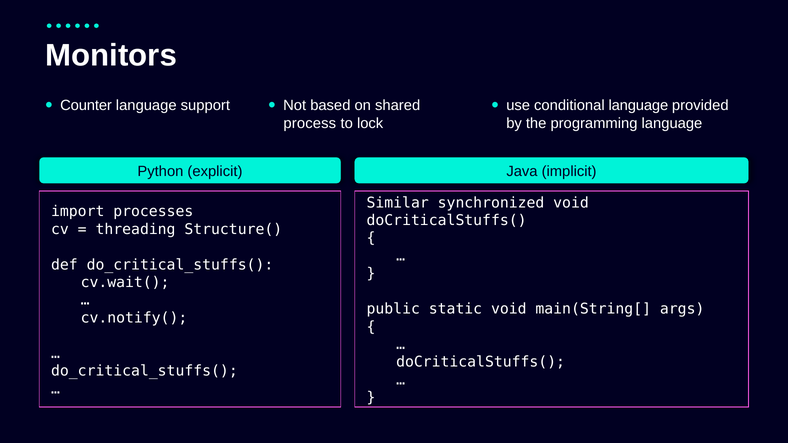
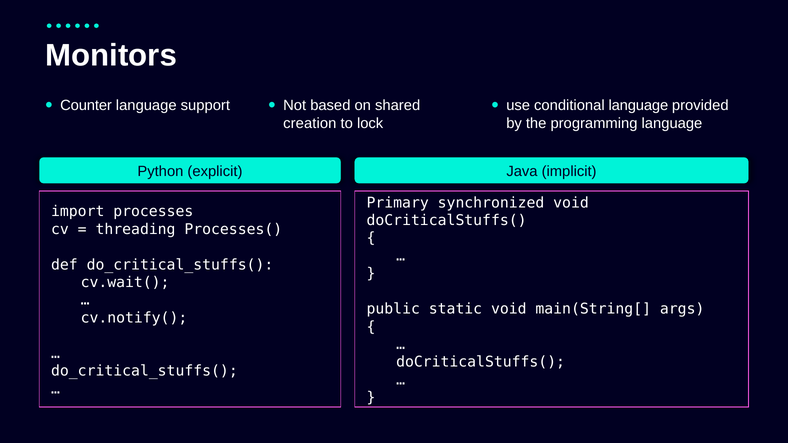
process: process -> creation
Similar: Similar -> Primary
Structure(: Structure( -> Processes(
